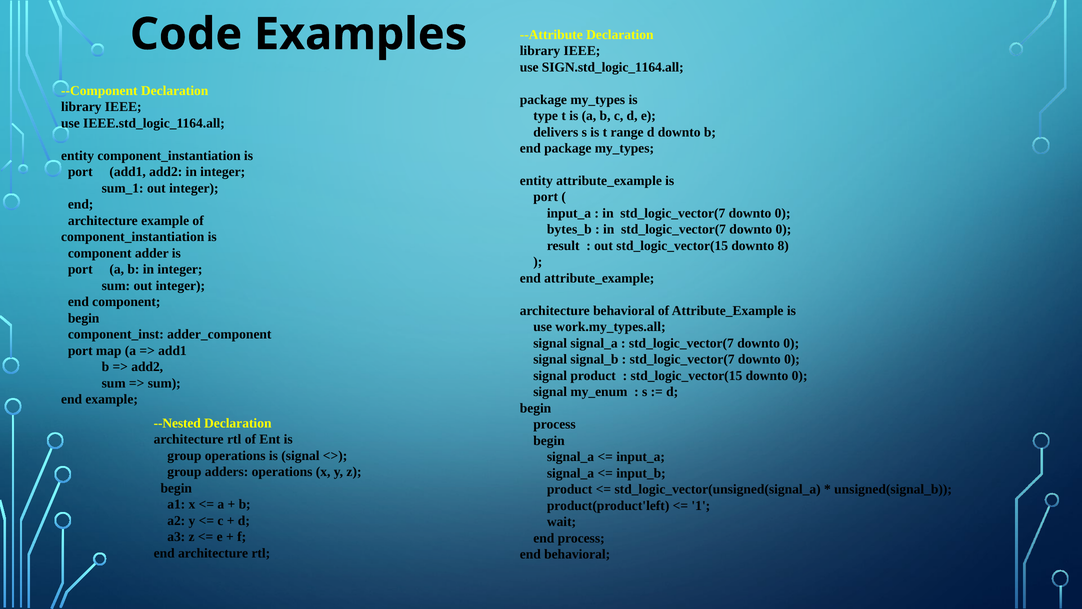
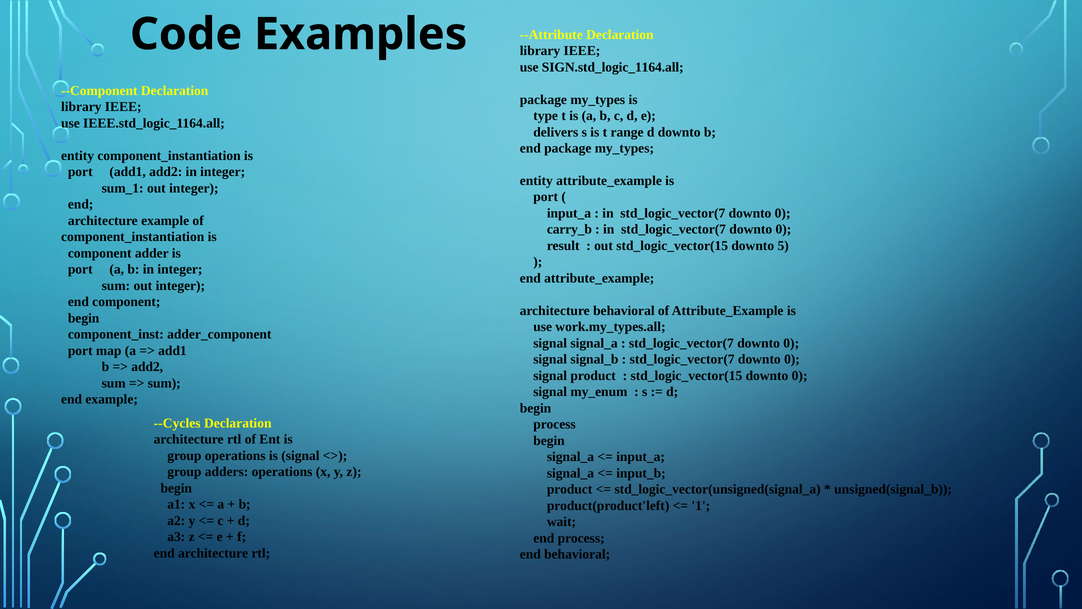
bytes_b: bytes_b -> carry_b
8: 8 -> 5
--Nested: --Nested -> --Cycles
